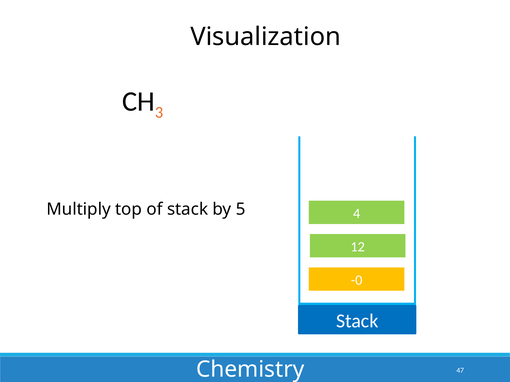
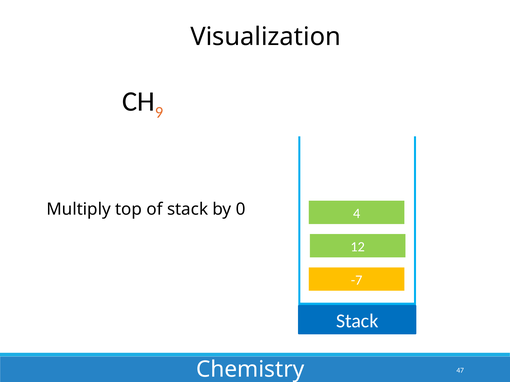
3: 3 -> 9
5: 5 -> 0
-0: -0 -> -7
